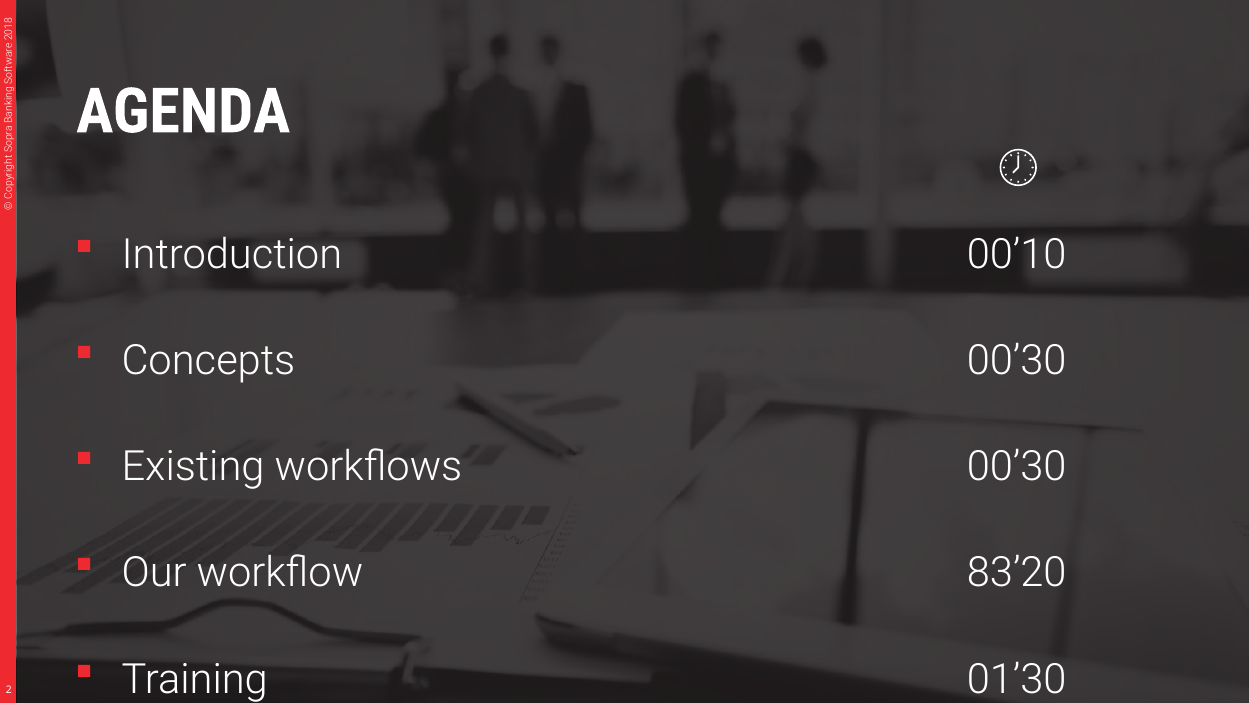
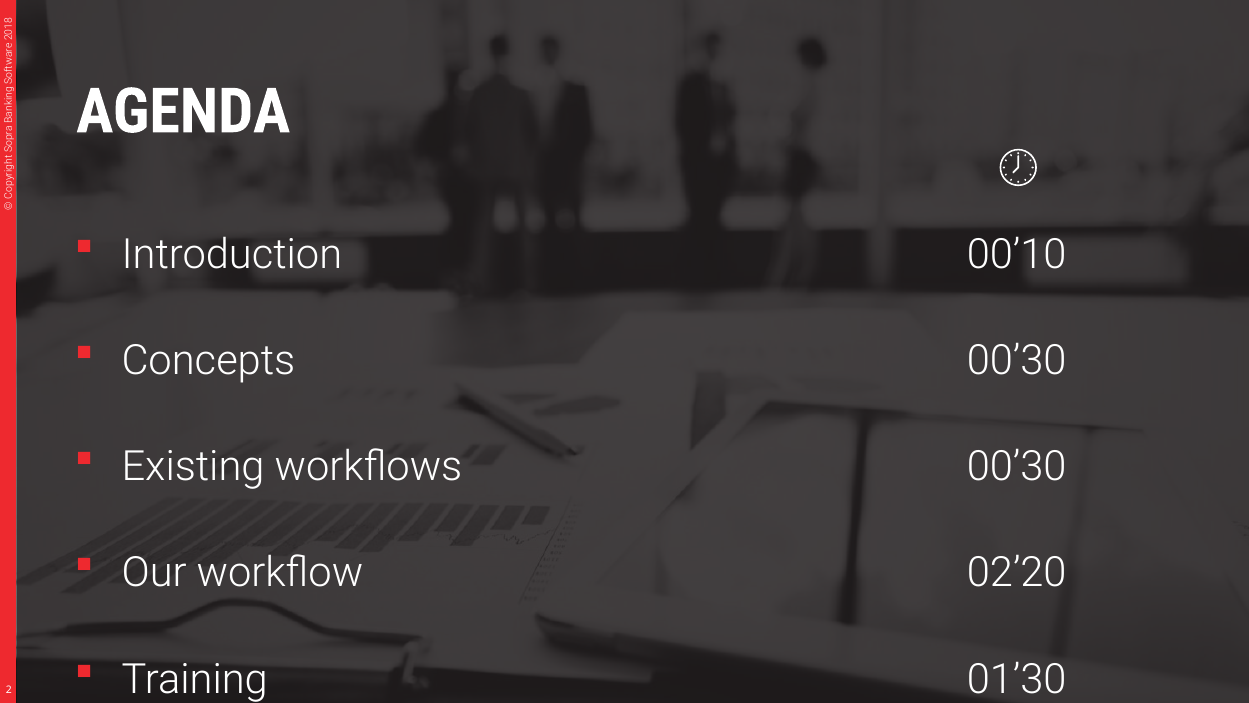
83’20: 83’20 -> 02’20
